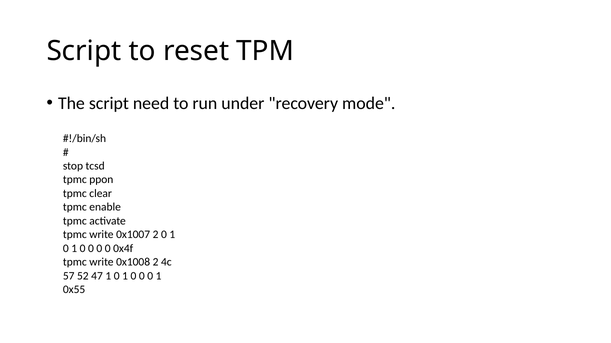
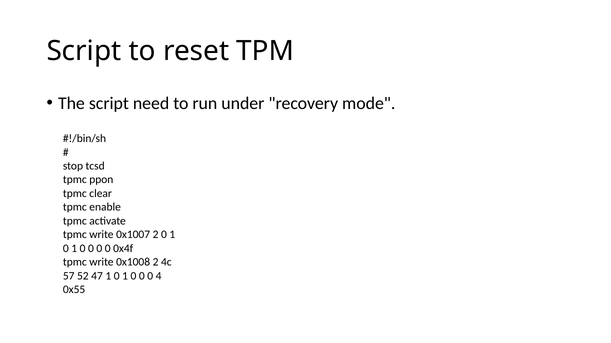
0 0 1: 1 -> 4
